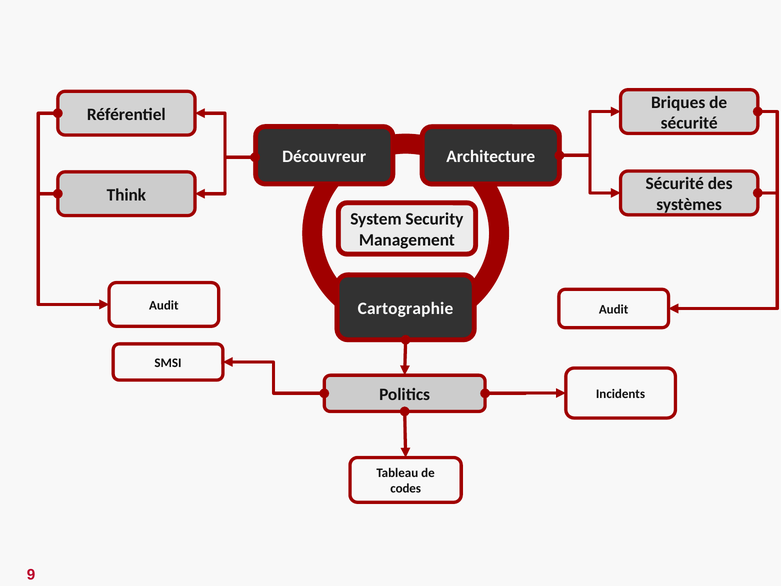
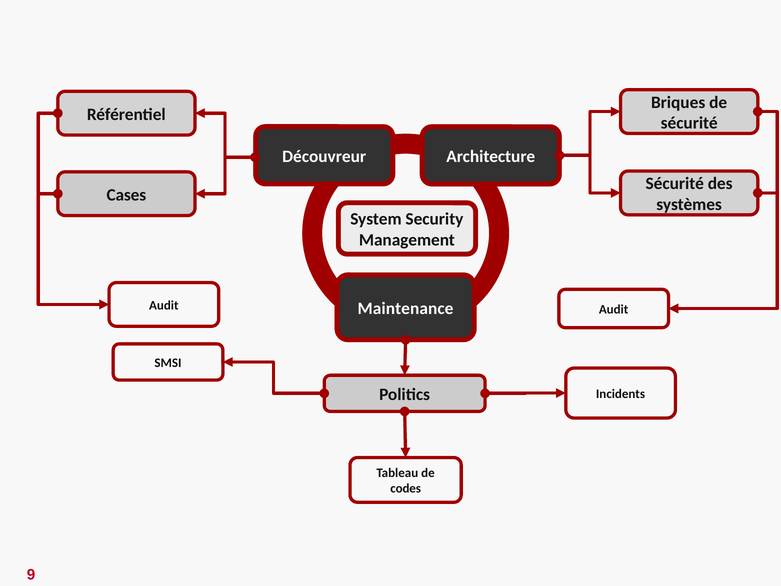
Think: Think -> Cases
Cartographie: Cartographie -> Maintenance
